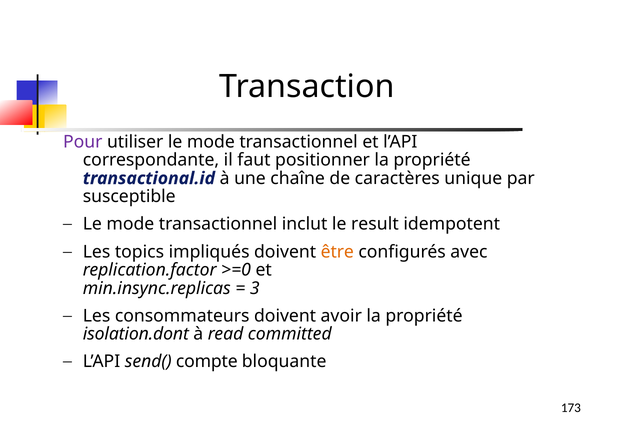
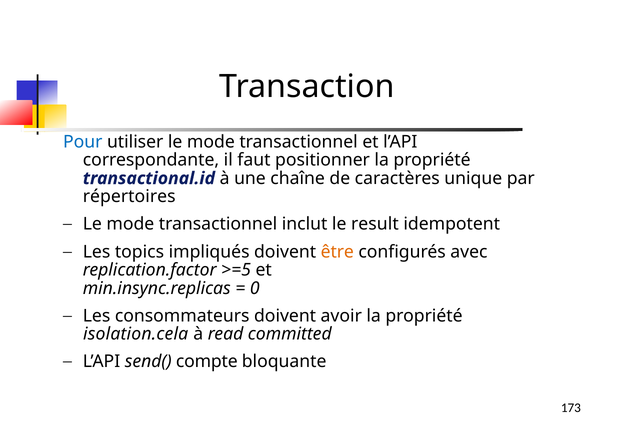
Pour colour: purple -> blue
susceptible: susceptible -> répertoires
>=0: >=0 -> >=5
3: 3 -> 0
isolation.dont: isolation.dont -> isolation.cela
